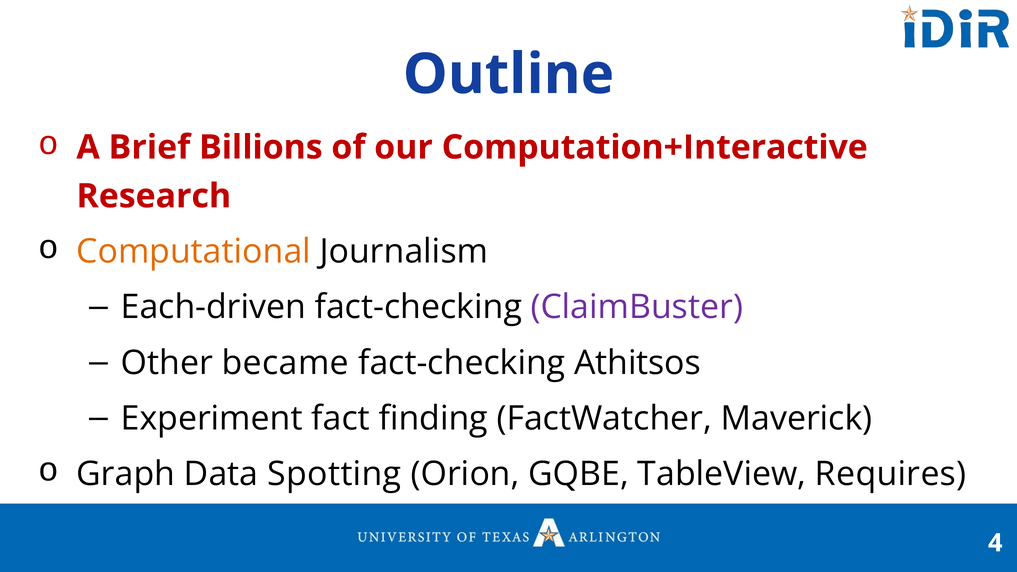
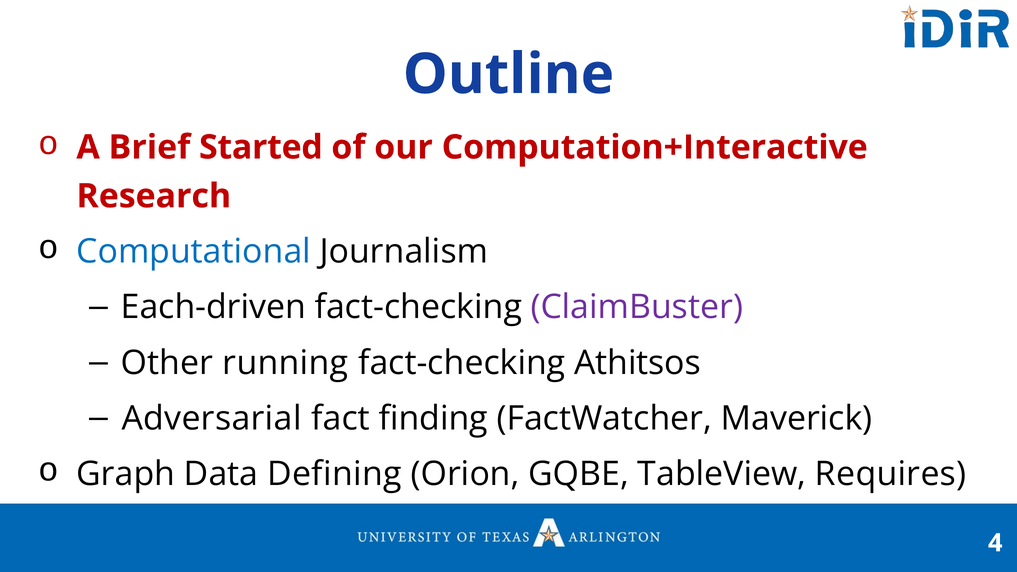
Billions: Billions -> Started
Computational colour: orange -> blue
became: became -> running
Experiment: Experiment -> Adversarial
Spotting: Spotting -> Defining
